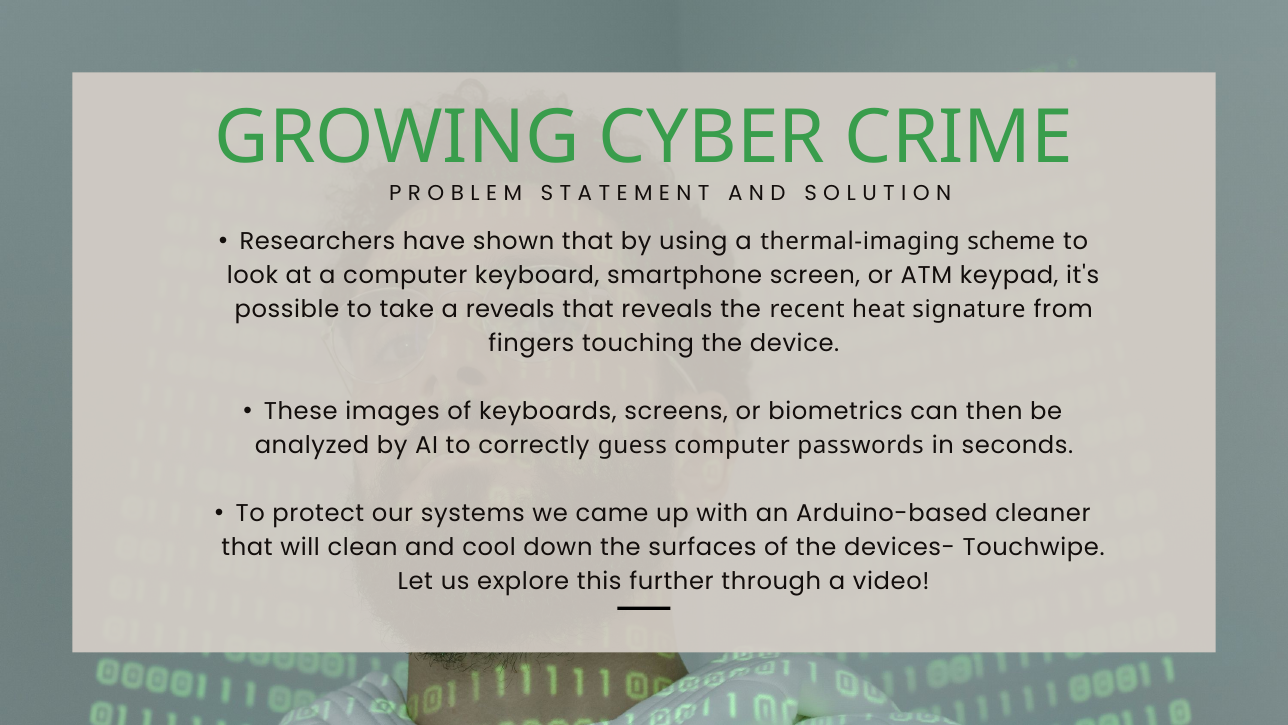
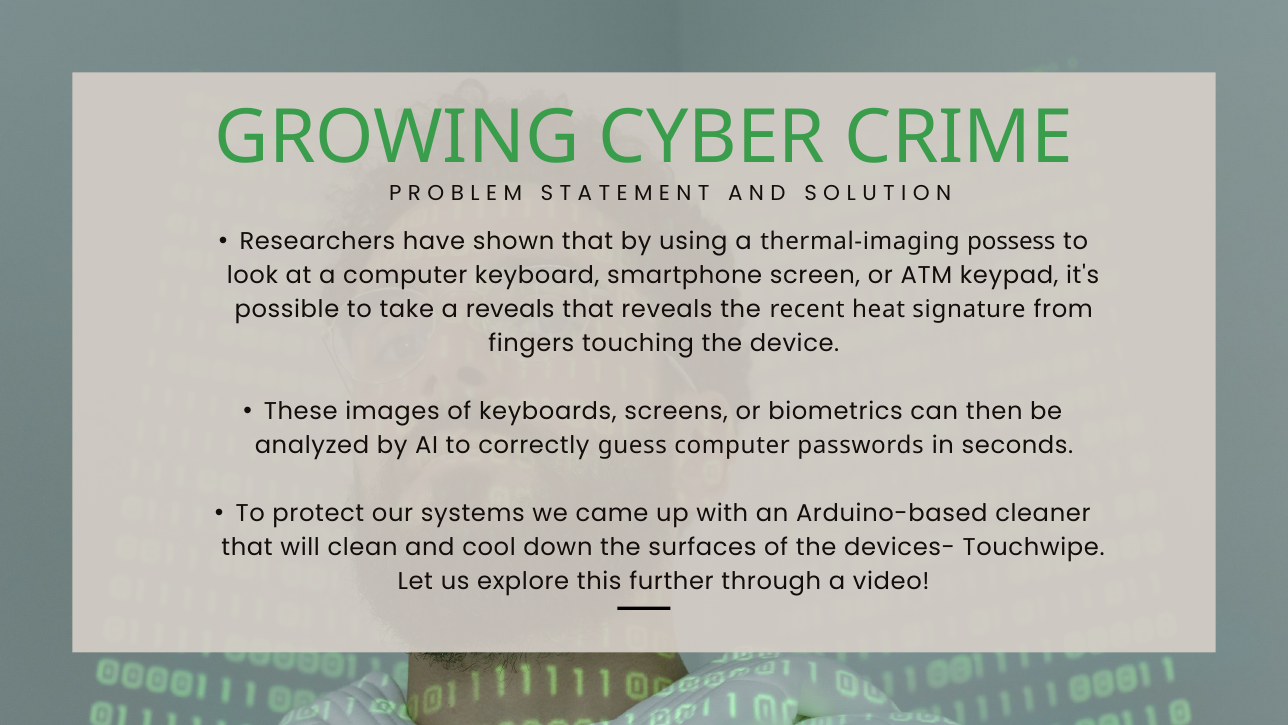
scheme: scheme -> possess
